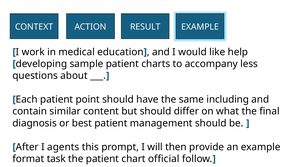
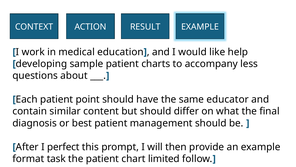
including: including -> educator
agents: agents -> perfect
official: official -> limited
